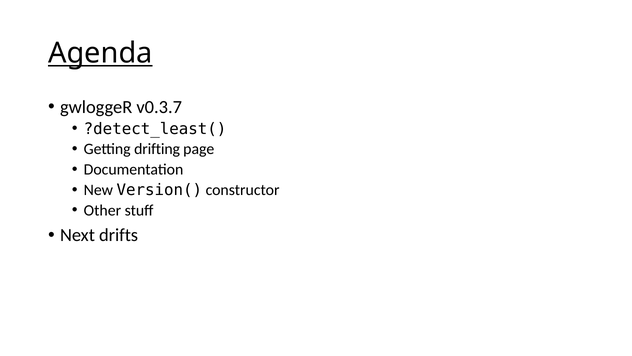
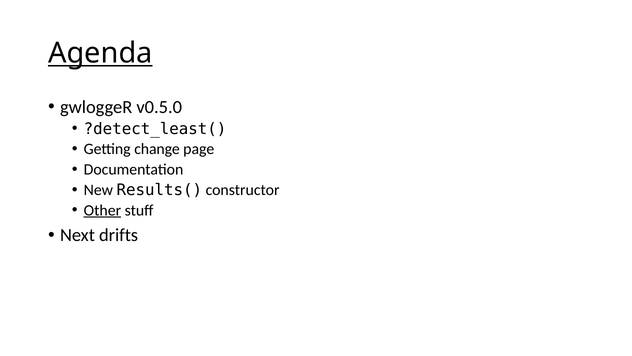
v0.3.7: v0.3.7 -> v0.5.0
drifting: drifting -> change
Version(: Version( -> Results(
Other underline: none -> present
